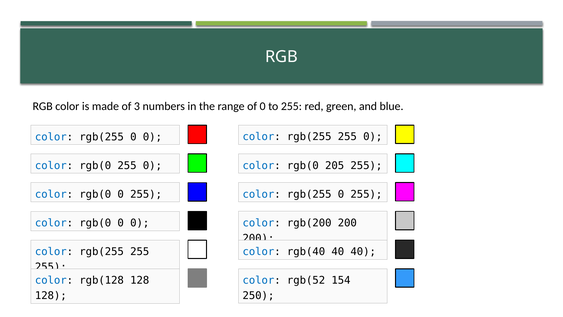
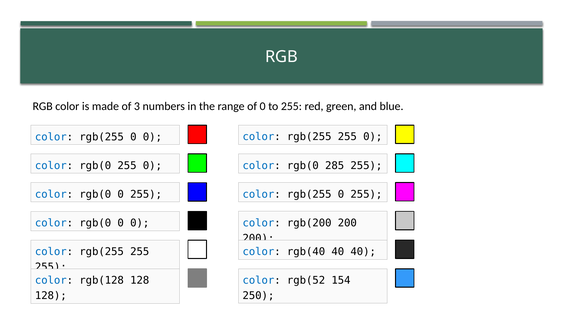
205: 205 -> 285
